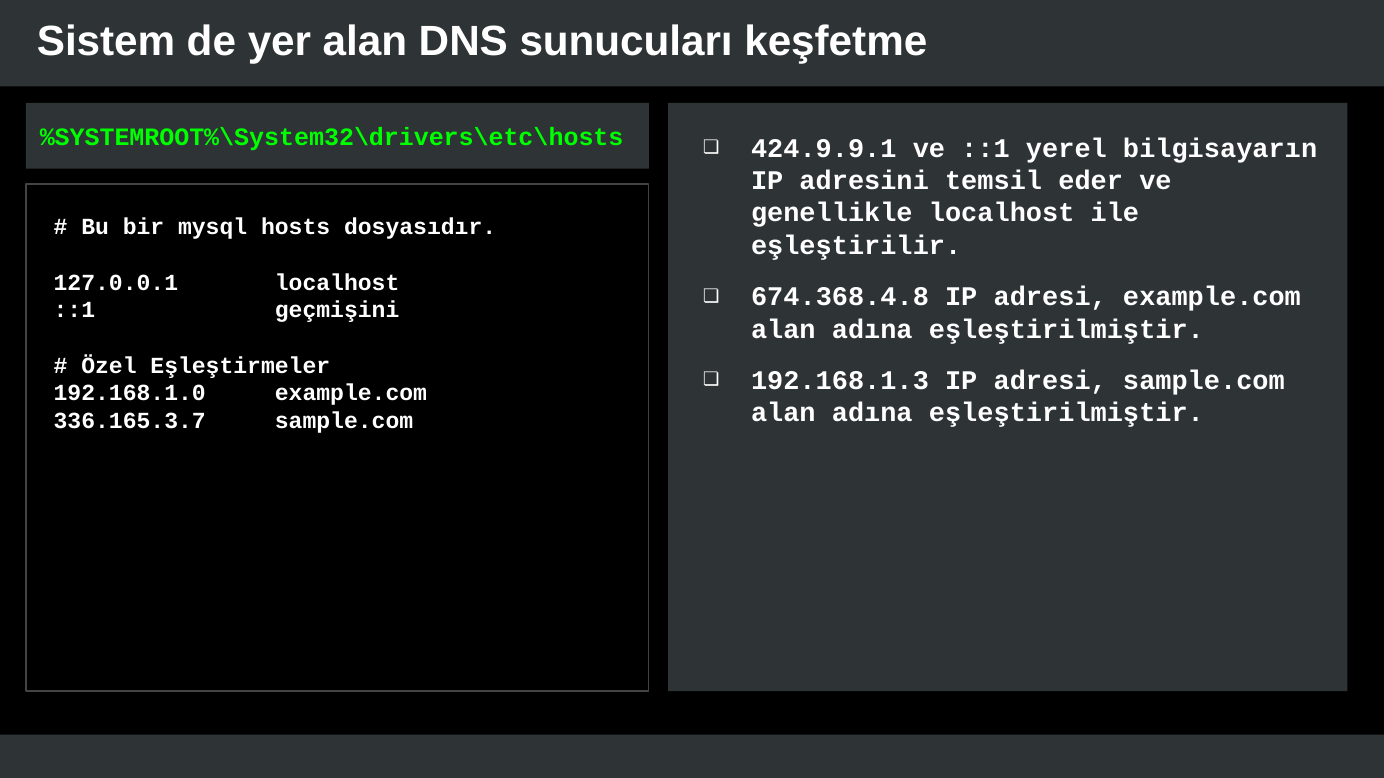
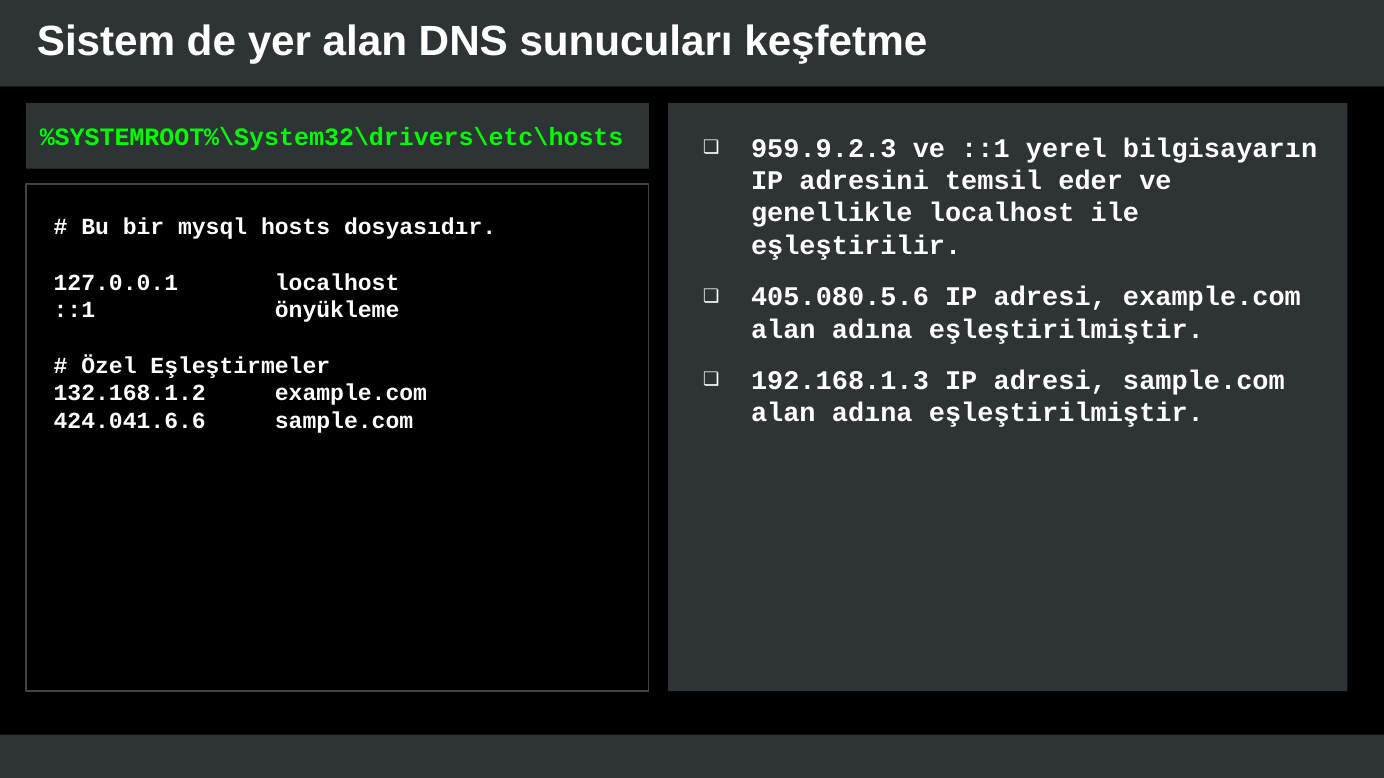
424.9.9.1: 424.9.9.1 -> 959.9.2.3
674.368.4.8: 674.368.4.8 -> 405.080.5.6
geçmişini: geçmişini -> önyükleme
192.168.1.0: 192.168.1.0 -> 132.168.1.2
336.165.3.7: 336.165.3.7 -> 424.041.6.6
